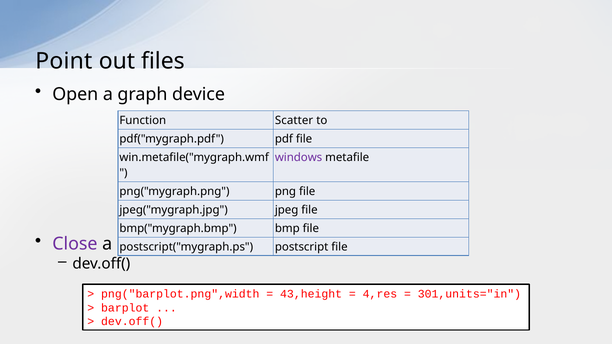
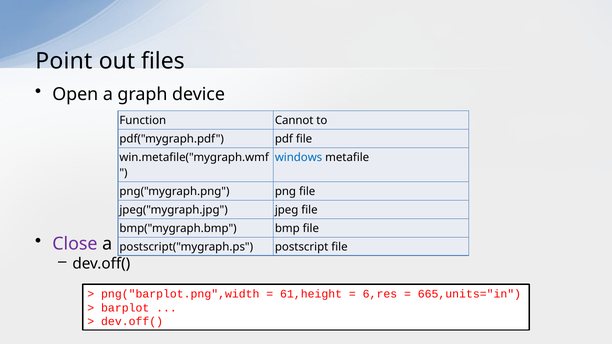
Scatter: Scatter -> Cannot
windows colour: purple -> blue
43,height: 43,height -> 61,height
4,res: 4,res -> 6,res
301,units="in: 301,units="in -> 665,units="in
